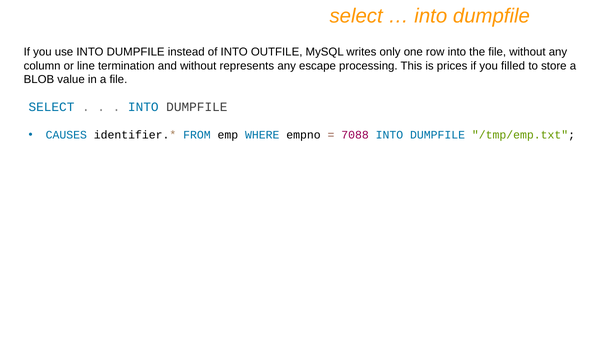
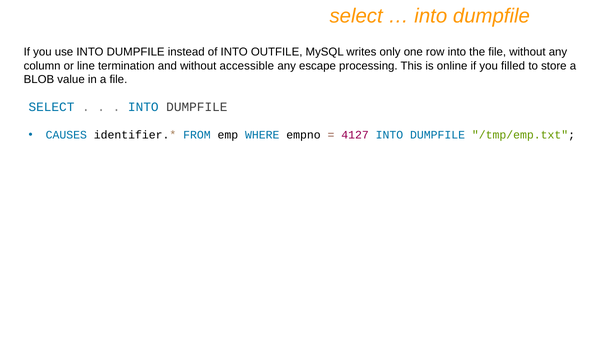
represents: represents -> accessible
prices: prices -> online
7088: 7088 -> 4127
